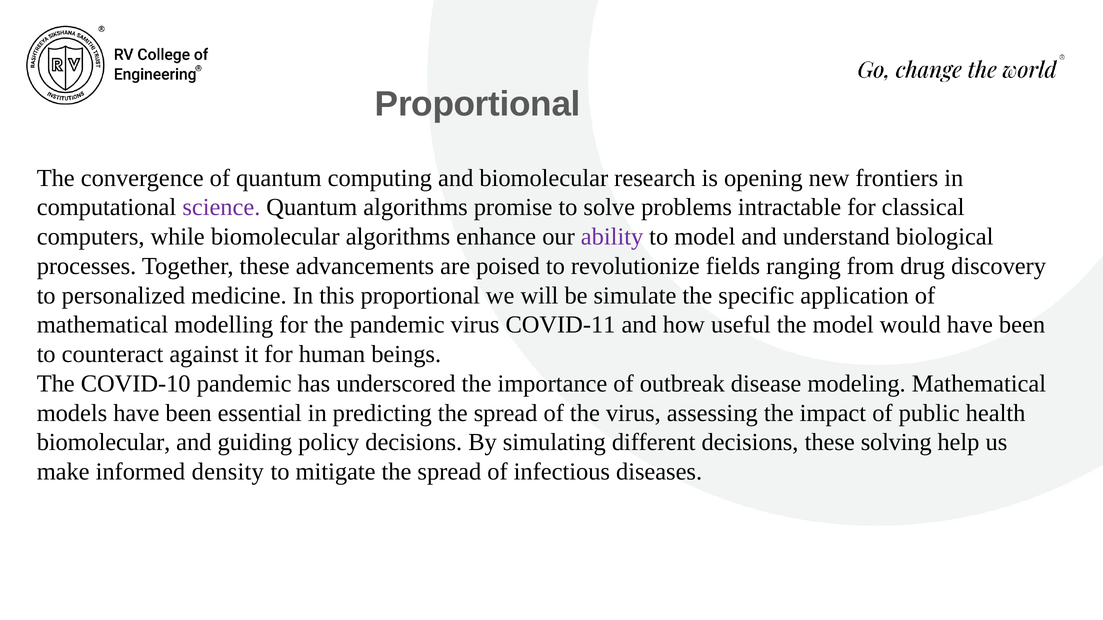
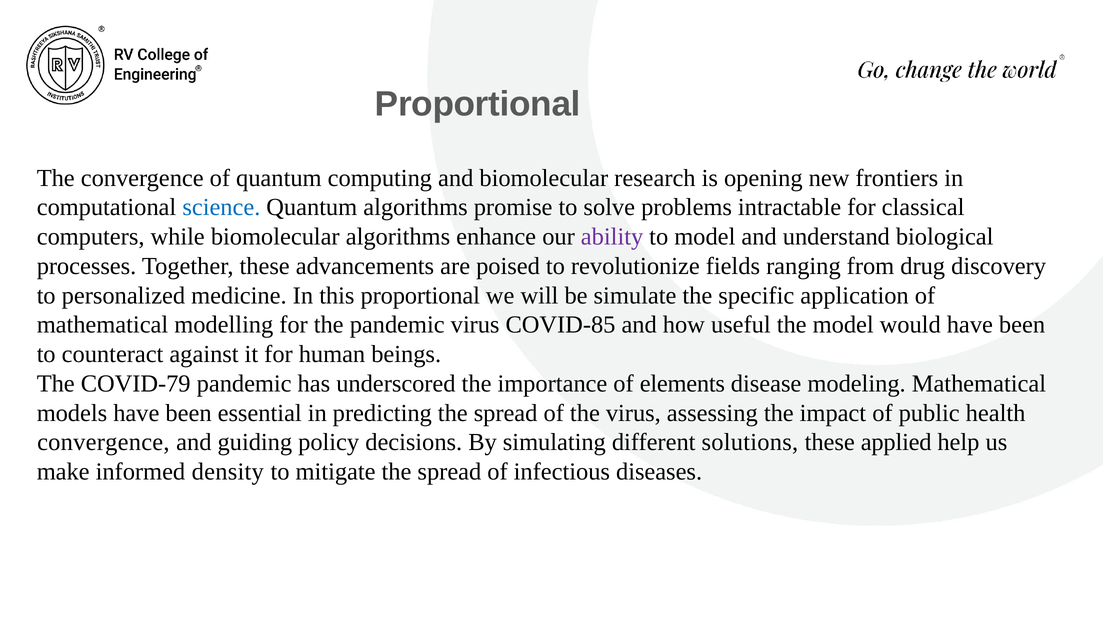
science colour: purple -> blue
COVID-11: COVID-11 -> COVID-85
COVID-10: COVID-10 -> COVID-79
outbreak: outbreak -> elements
biomolecular at (104, 443): biomolecular -> convergence
different decisions: decisions -> solutions
solving: solving -> applied
